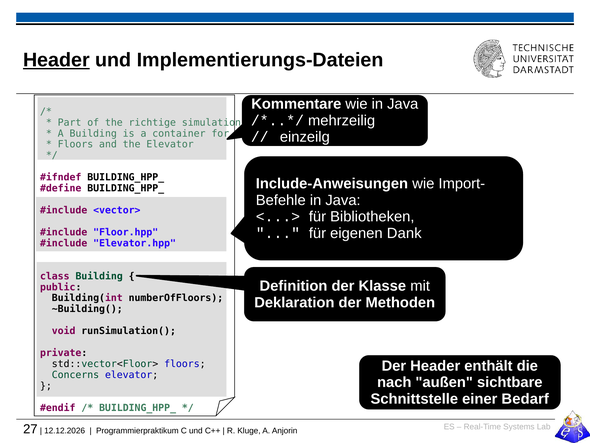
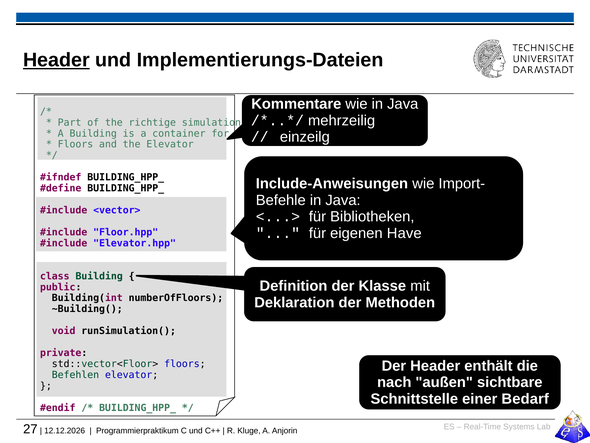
Dank: Dank -> Have
Concerns: Concerns -> Befehlen
